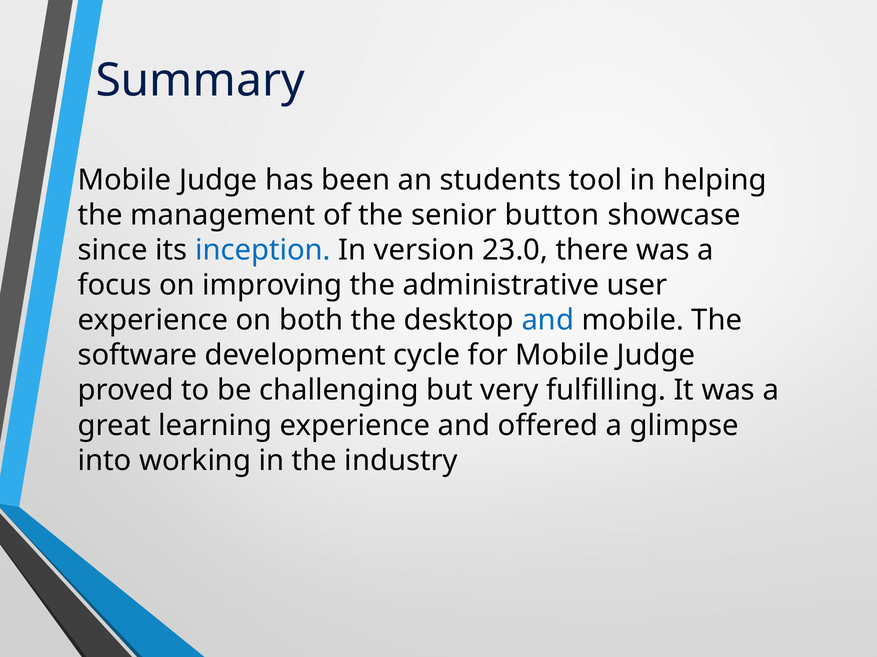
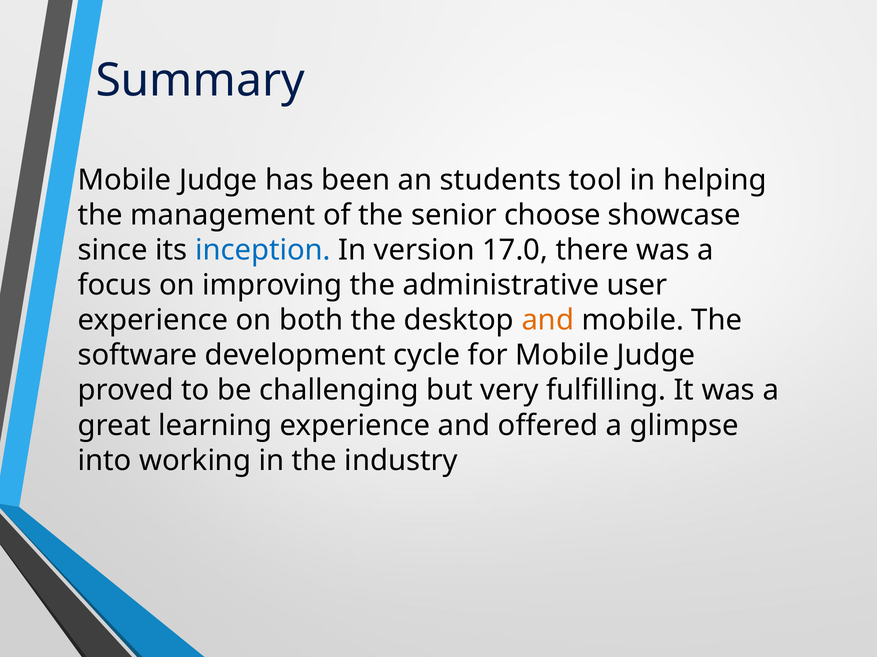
button: button -> choose
23.0: 23.0 -> 17.0
and at (548, 321) colour: blue -> orange
